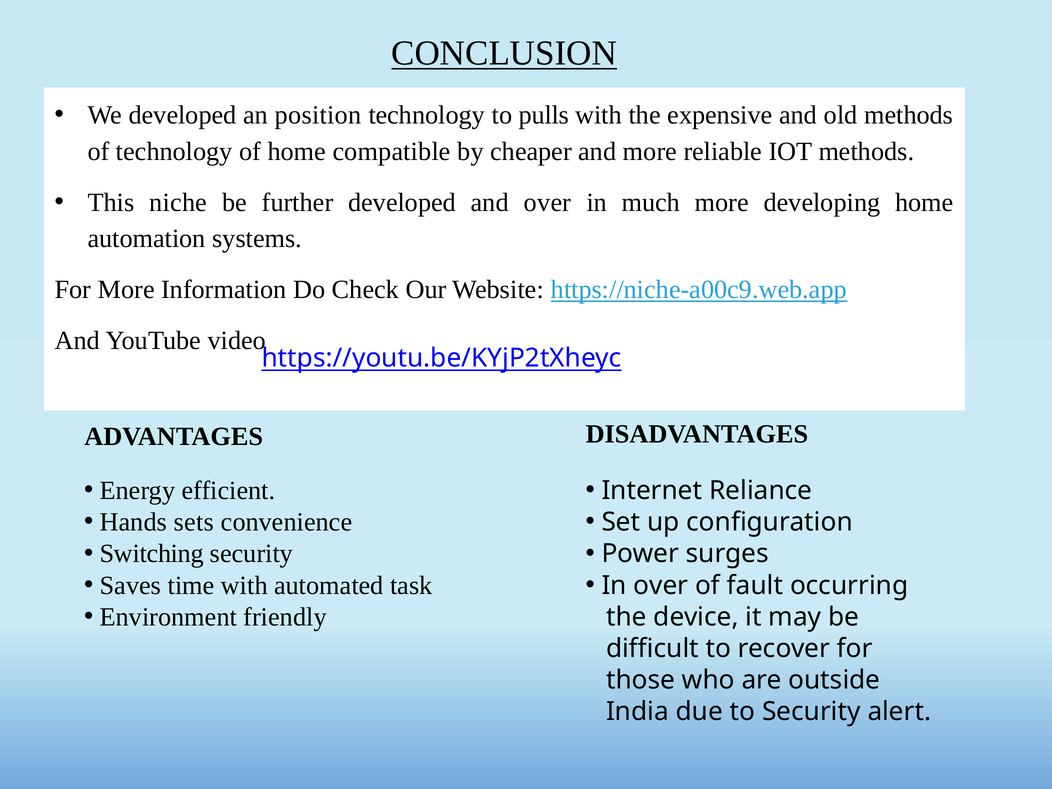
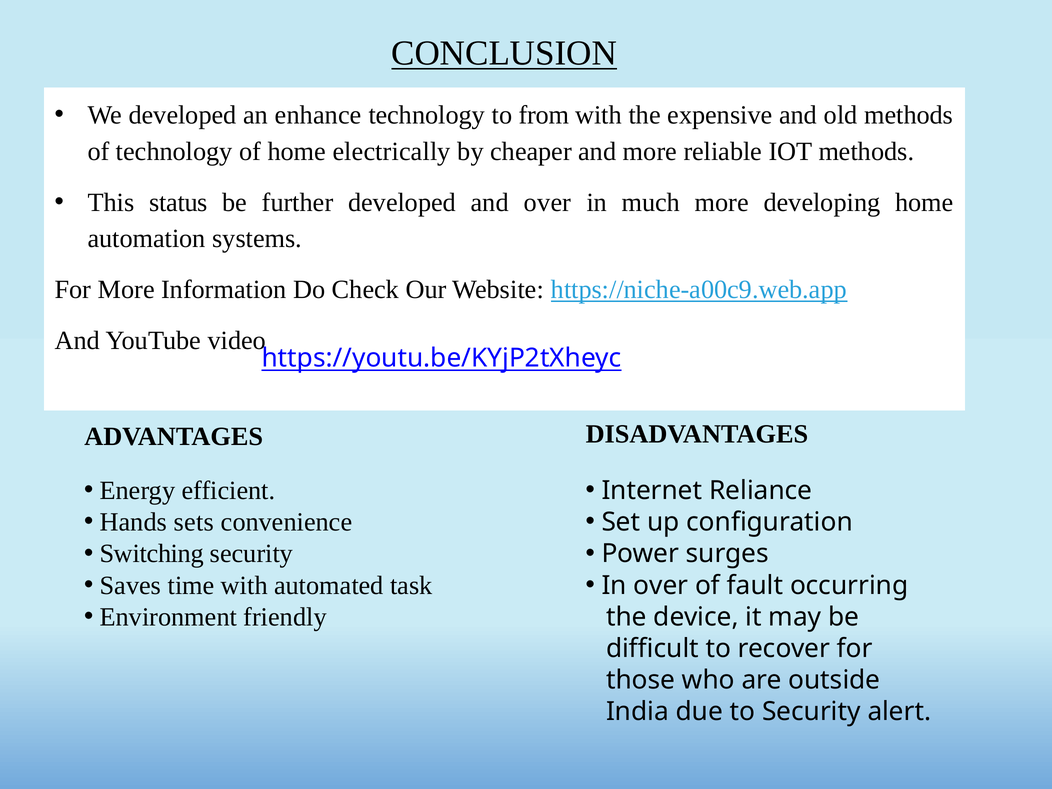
position: position -> enhance
pulls: pulls -> from
compatible: compatible -> electrically
niche: niche -> status
